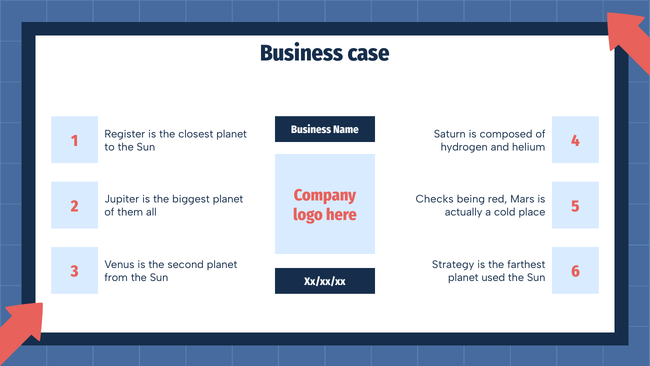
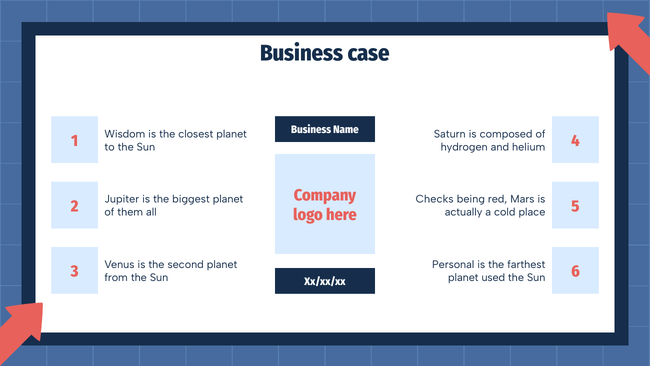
Register: Register -> Wisdom
Strategy: Strategy -> Personal
